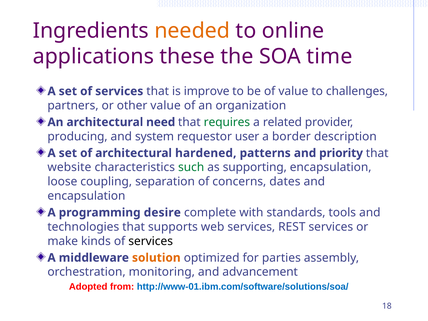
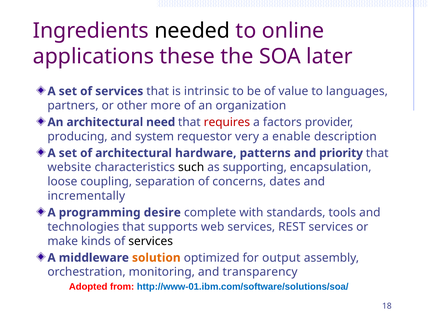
needed colour: orange -> black
time: time -> later
improve: improve -> intrinsic
challenges: challenges -> languages
other value: value -> more
requires colour: green -> red
related: related -> factors
user: user -> very
border: border -> enable
hardened: hardened -> hardware
such colour: green -> black
encapsulation at (86, 196): encapsulation -> incrementally
parties: parties -> output
advancement: advancement -> transparency
